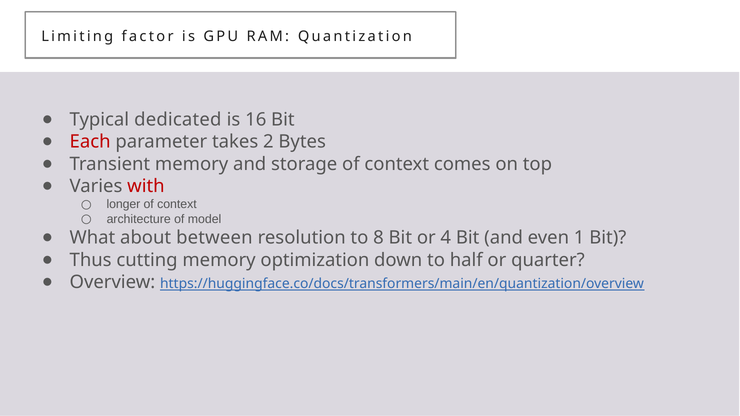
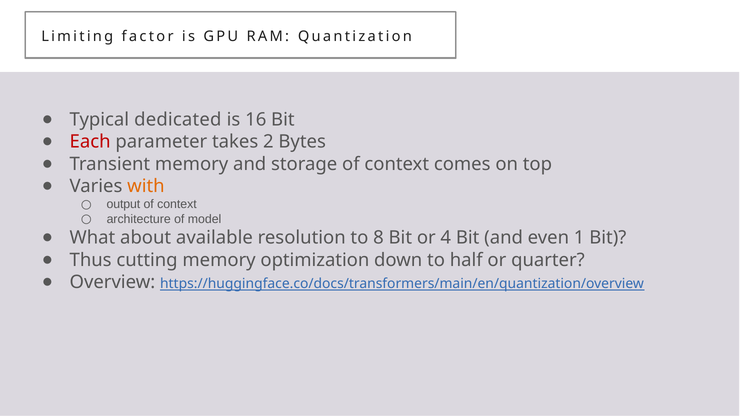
with colour: red -> orange
longer: longer -> output
between: between -> available
